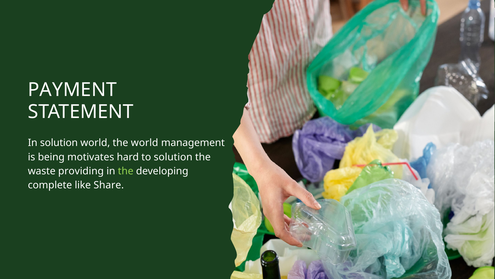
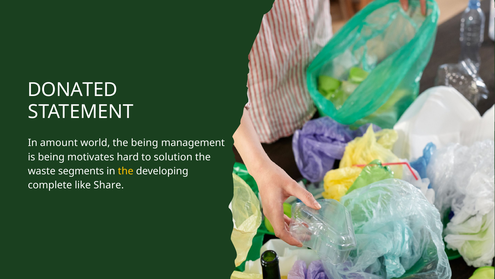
PAYMENT: PAYMENT -> DONATED
In solution: solution -> amount
the world: world -> being
providing: providing -> segments
the at (126, 171) colour: light green -> yellow
